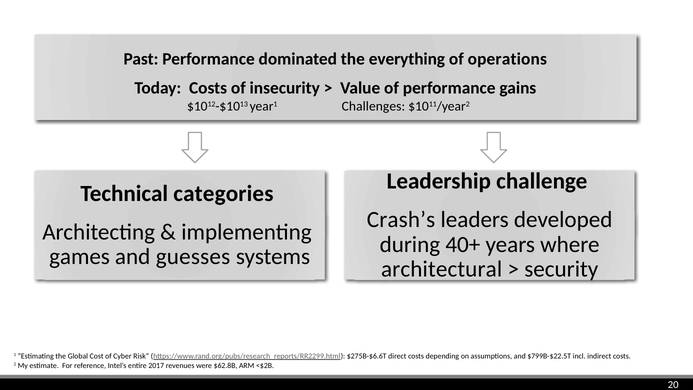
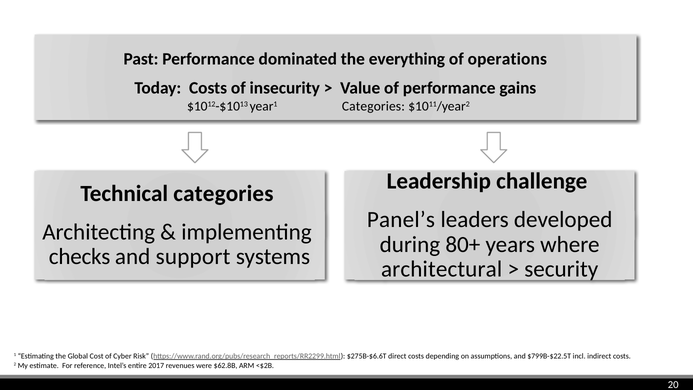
year1 Challenges: Challenges -> Categories
Crash’s: Crash’s -> Panel’s
40+: 40+ -> 80+
games: games -> checks
guesses: guesses -> support
